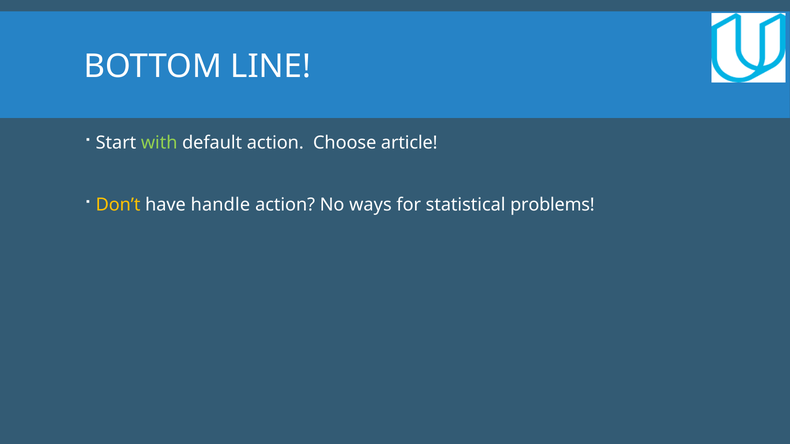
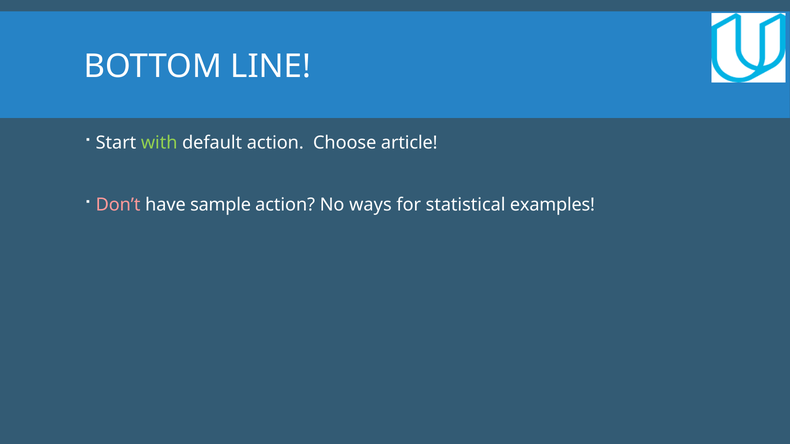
Don’t colour: yellow -> pink
handle: handle -> sample
problems: problems -> examples
